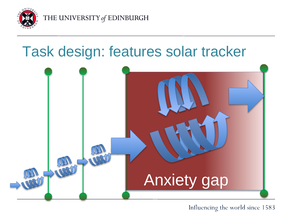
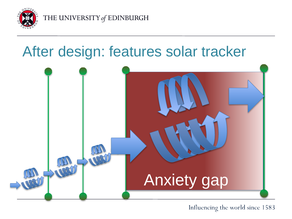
Task: Task -> After
